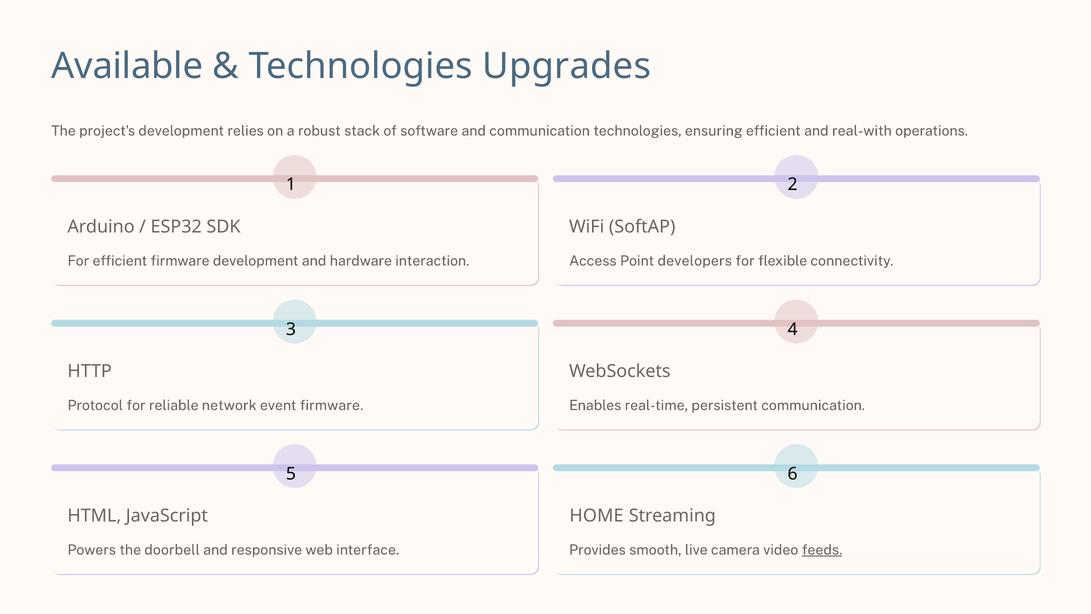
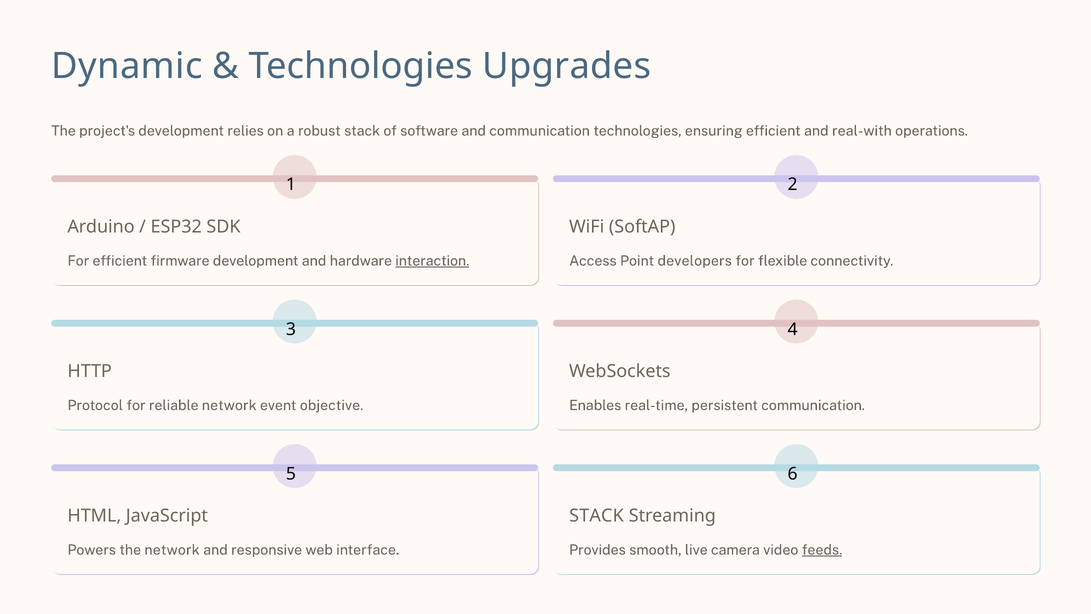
Available: Available -> Dynamic
interaction underline: none -> present
event firmware: firmware -> objective
HOME at (597, 516): HOME -> STACK
the doorbell: doorbell -> network
